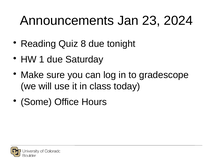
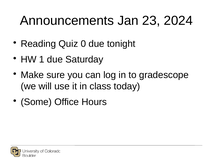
8: 8 -> 0
